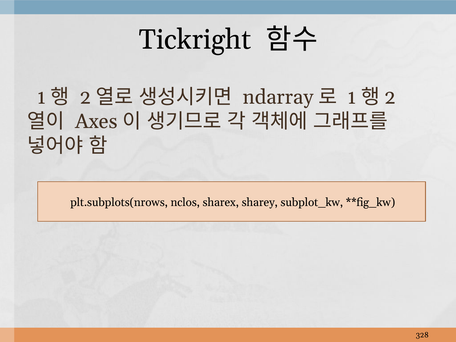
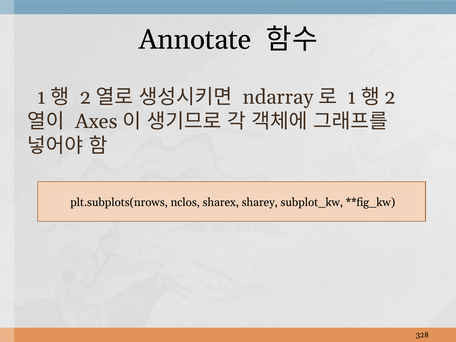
Tickright: Tickright -> Annotate
